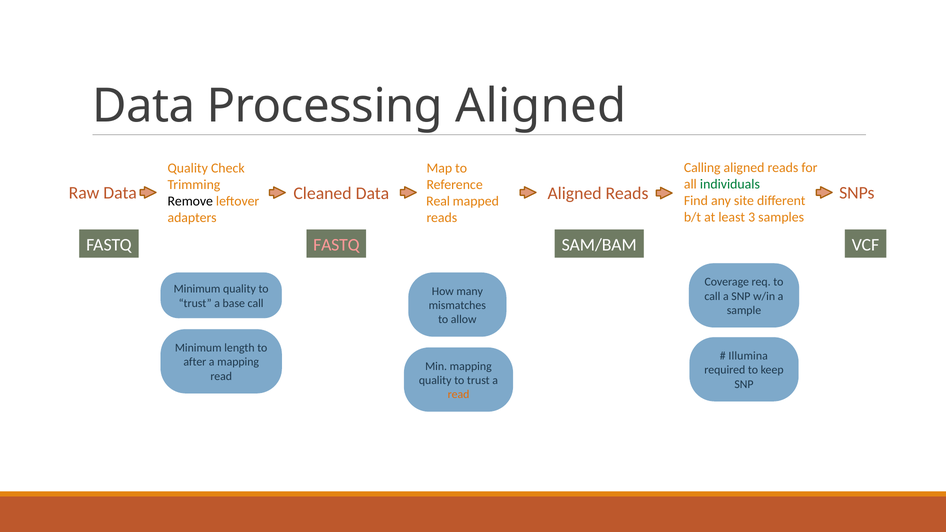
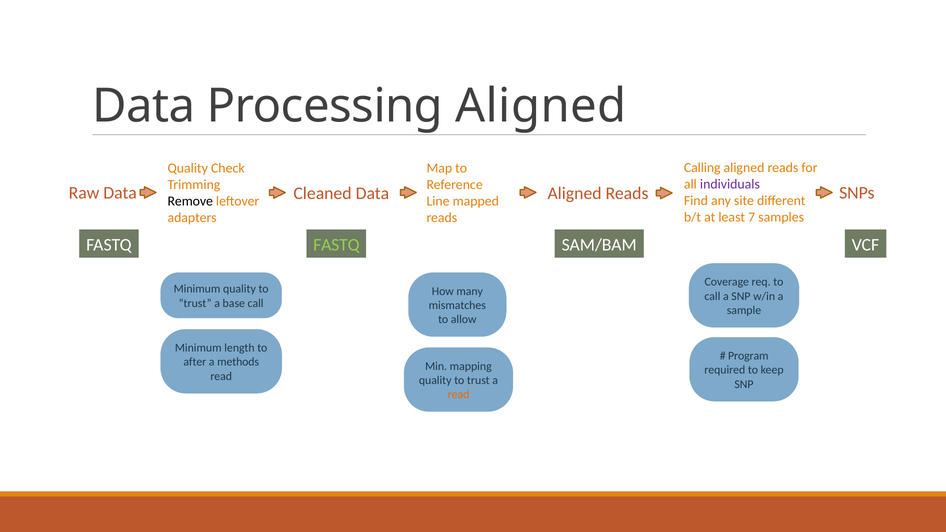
individuals colour: green -> purple
Real: Real -> Line
3: 3 -> 7
FASTQ at (336, 245) colour: pink -> light green
Illumina: Illumina -> Program
a mapping: mapping -> methods
